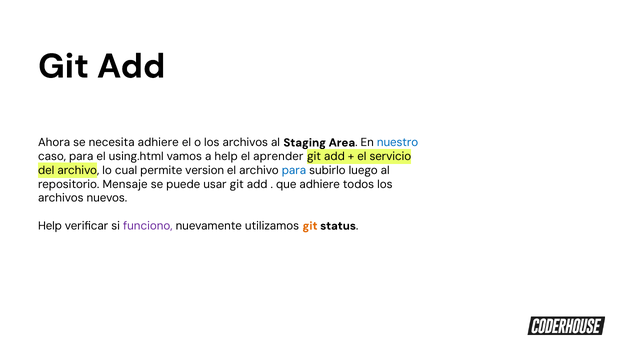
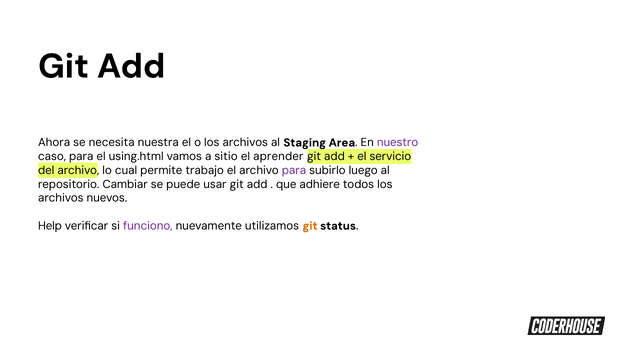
necesita adhiere: adhiere -> nuestra
nuestro colour: blue -> purple
a help: help -> sitio
version: version -> trabajo
para at (294, 170) colour: blue -> purple
Mensaje: Mensaje -> Cambiar
